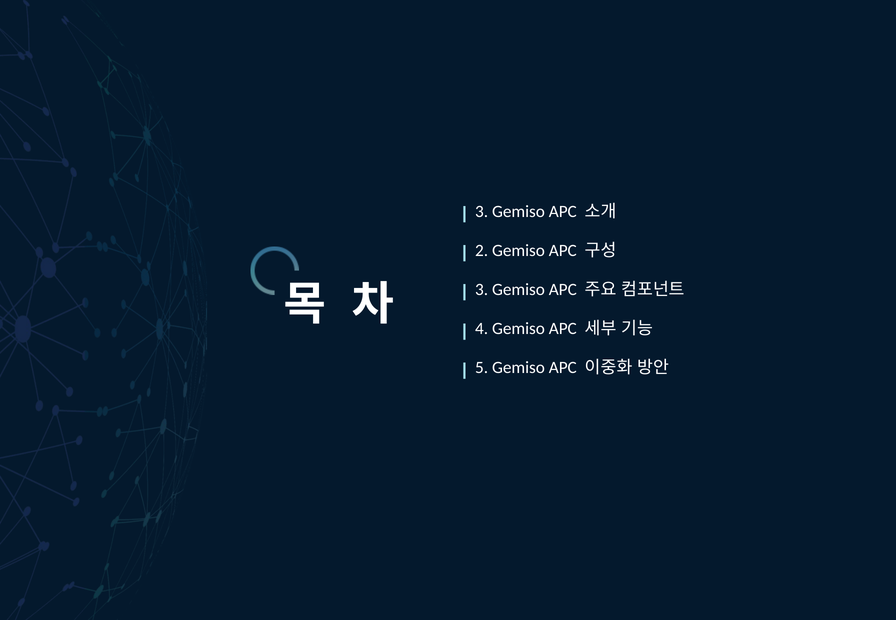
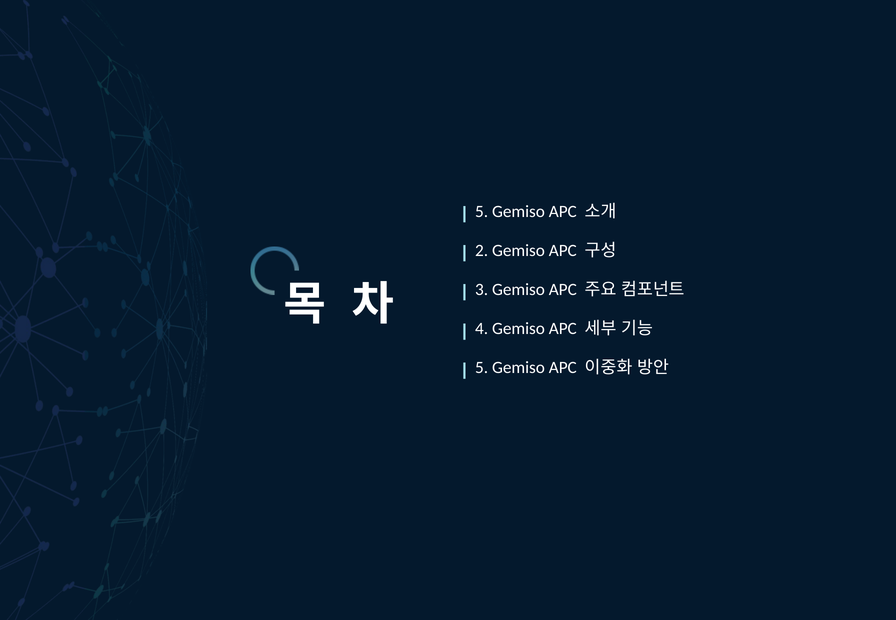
3 at (482, 211): 3 -> 5
